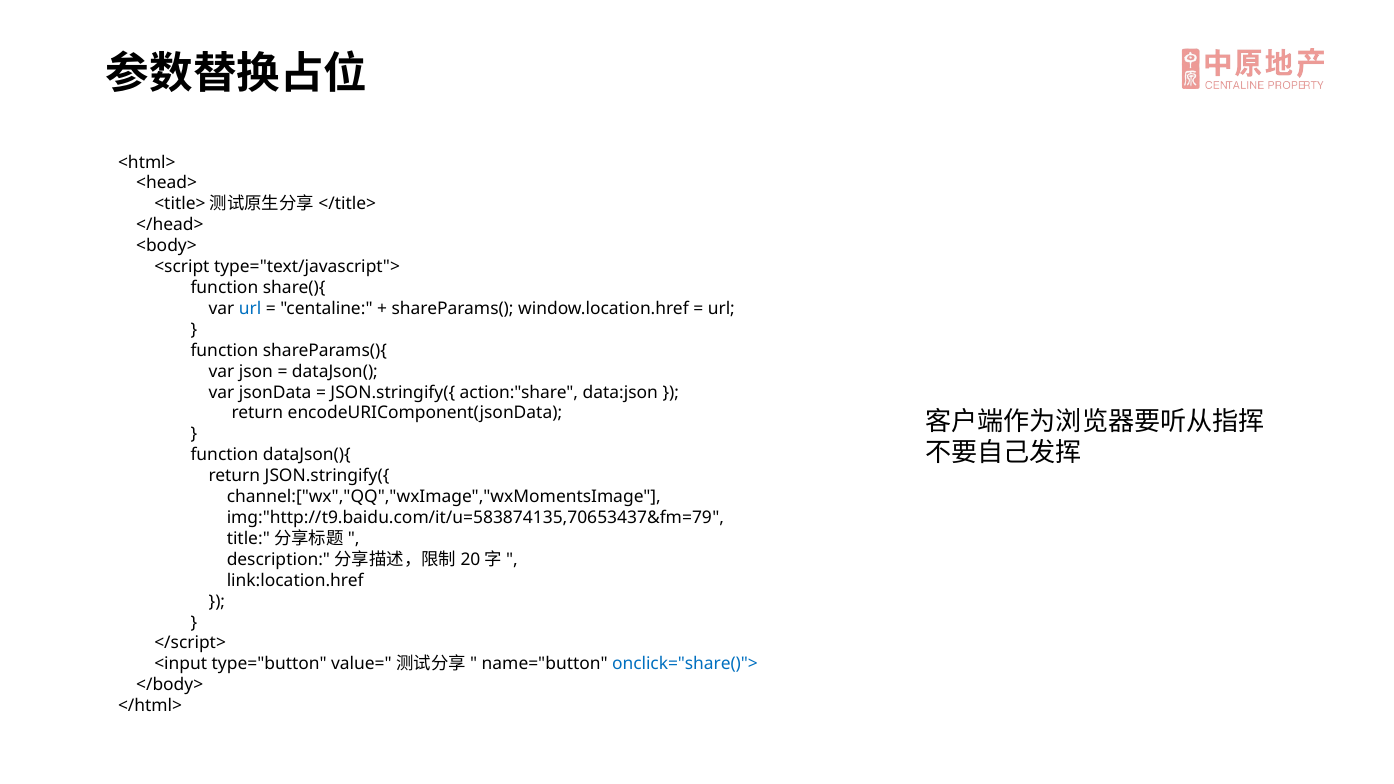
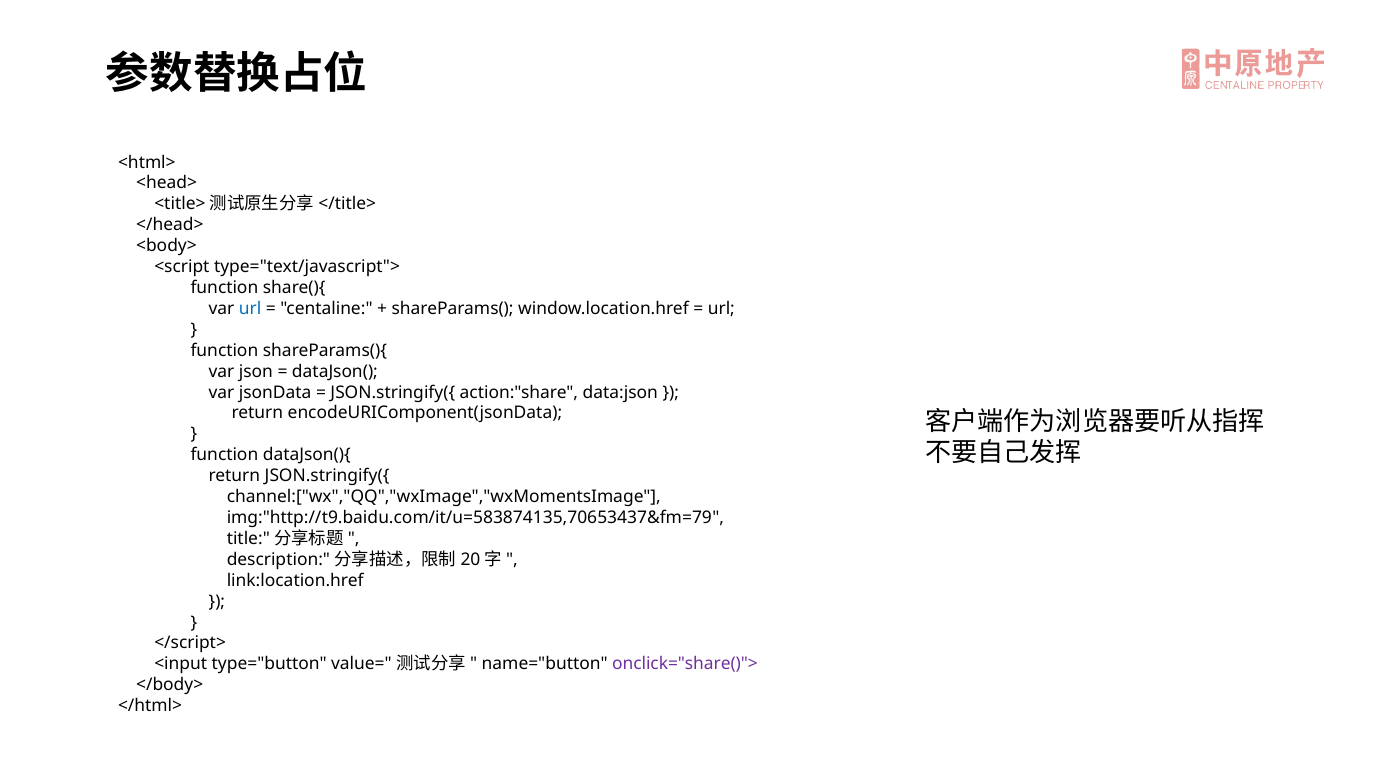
onclick="share()"> colour: blue -> purple
